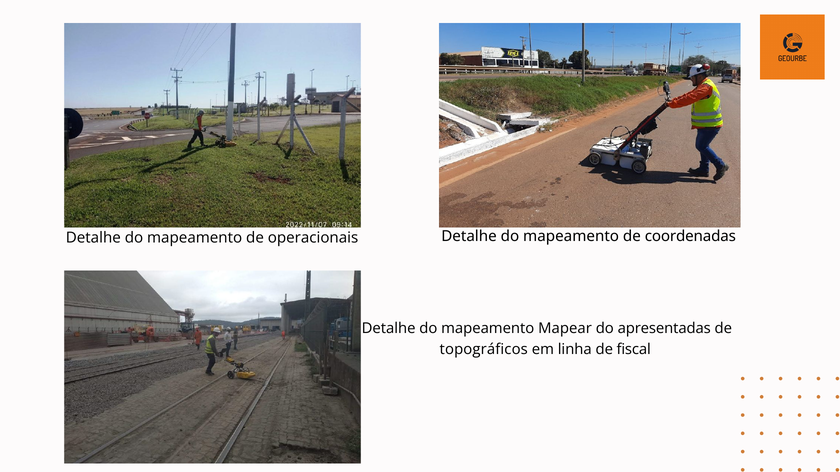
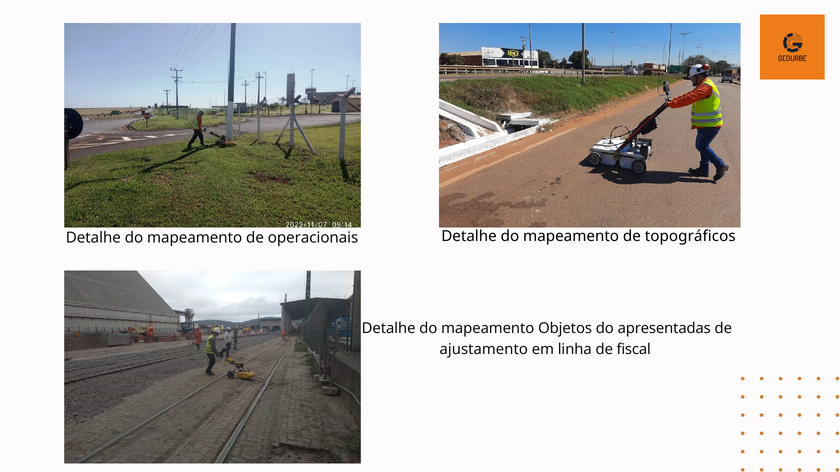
coordenadas: coordenadas -> topográficos
Mapear: Mapear -> Objetos
topográficos: topográficos -> ajustamento
